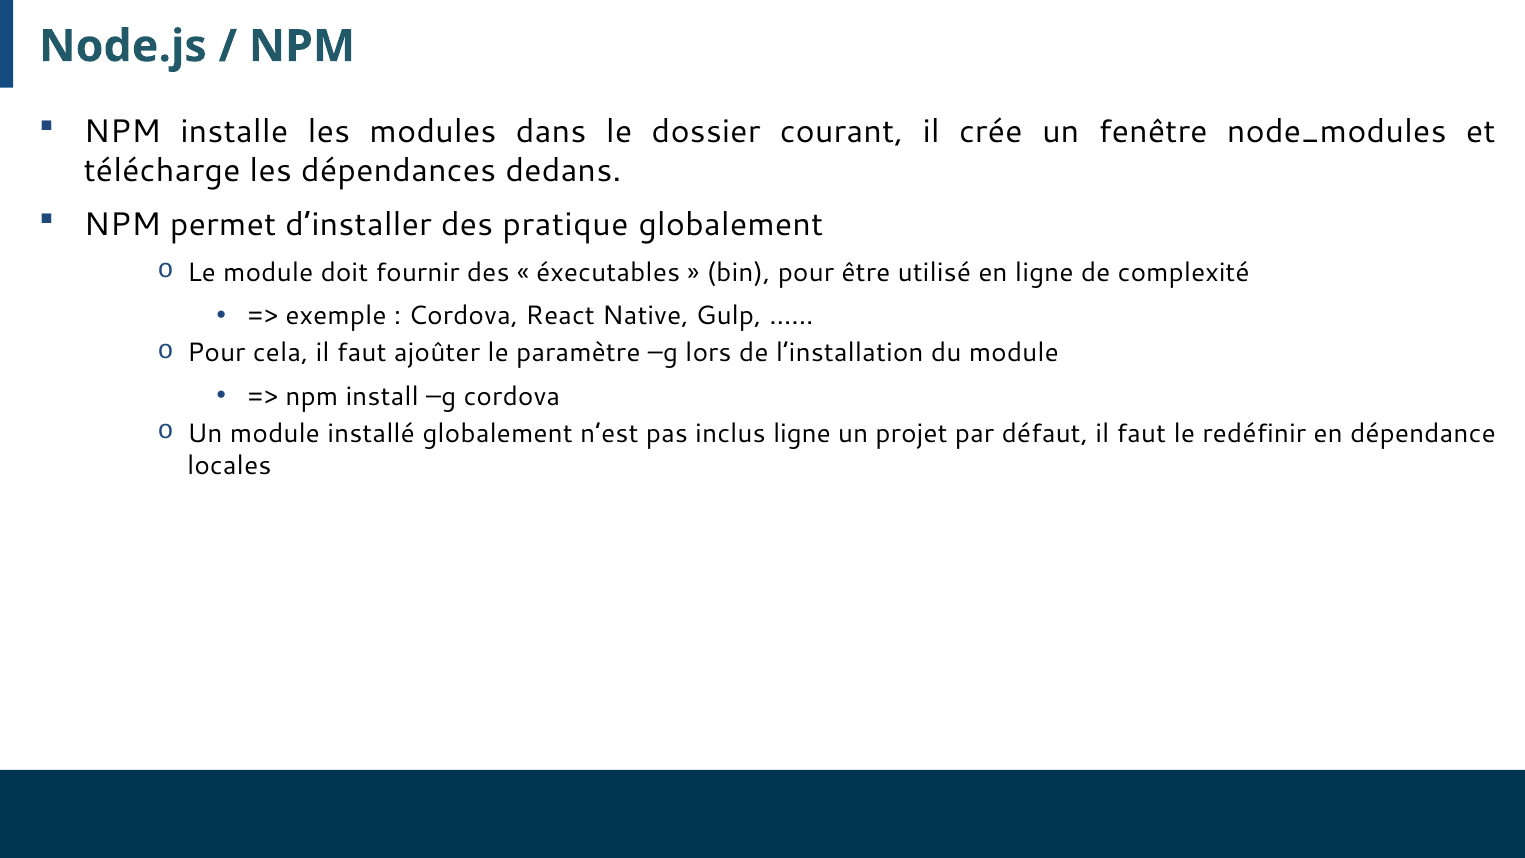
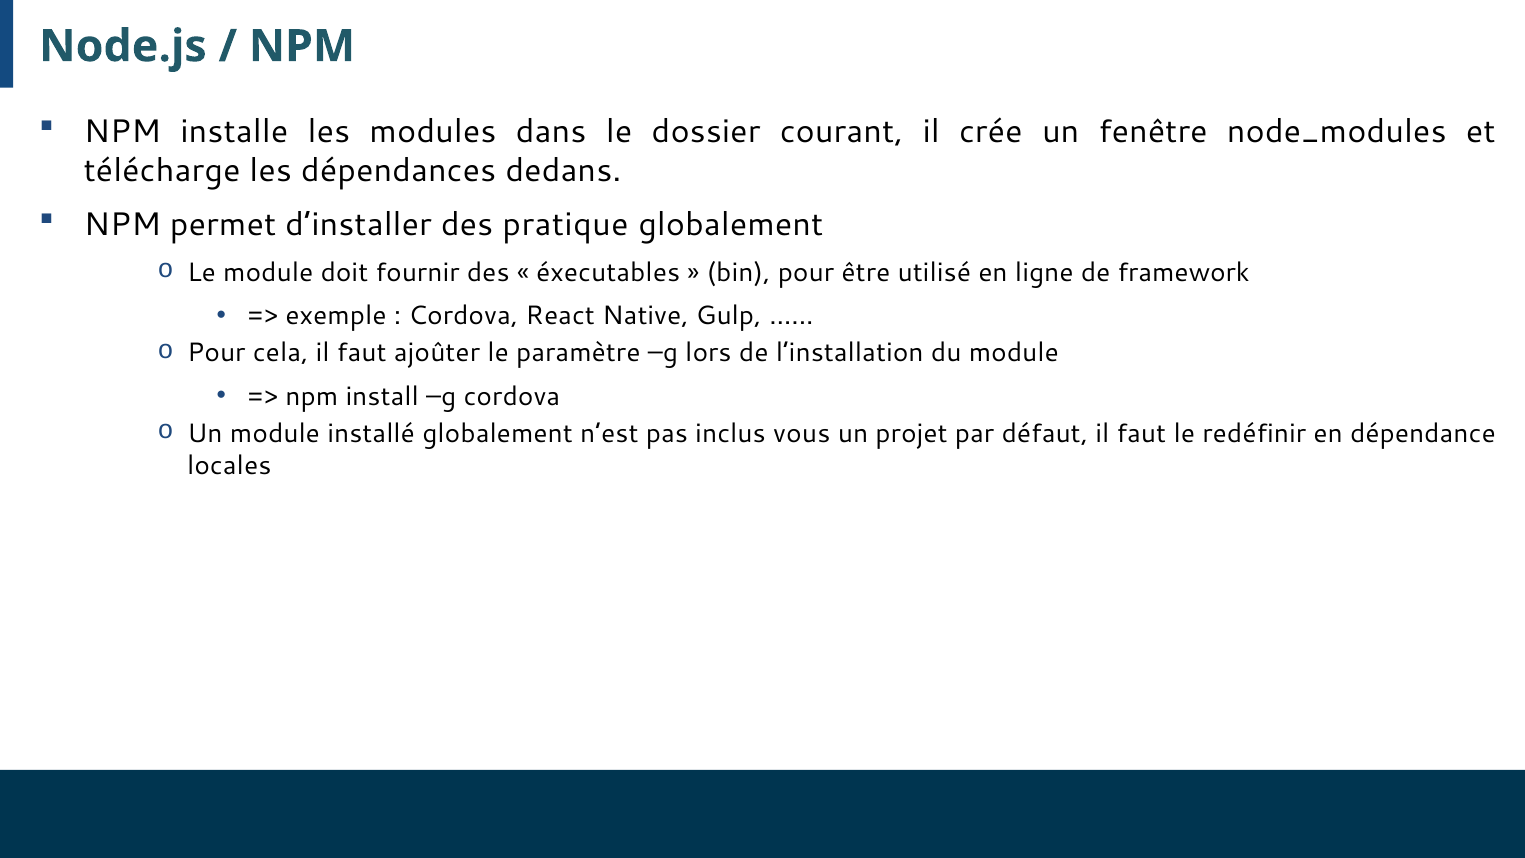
complexité: complexité -> framework
inclus ligne: ligne -> vous
